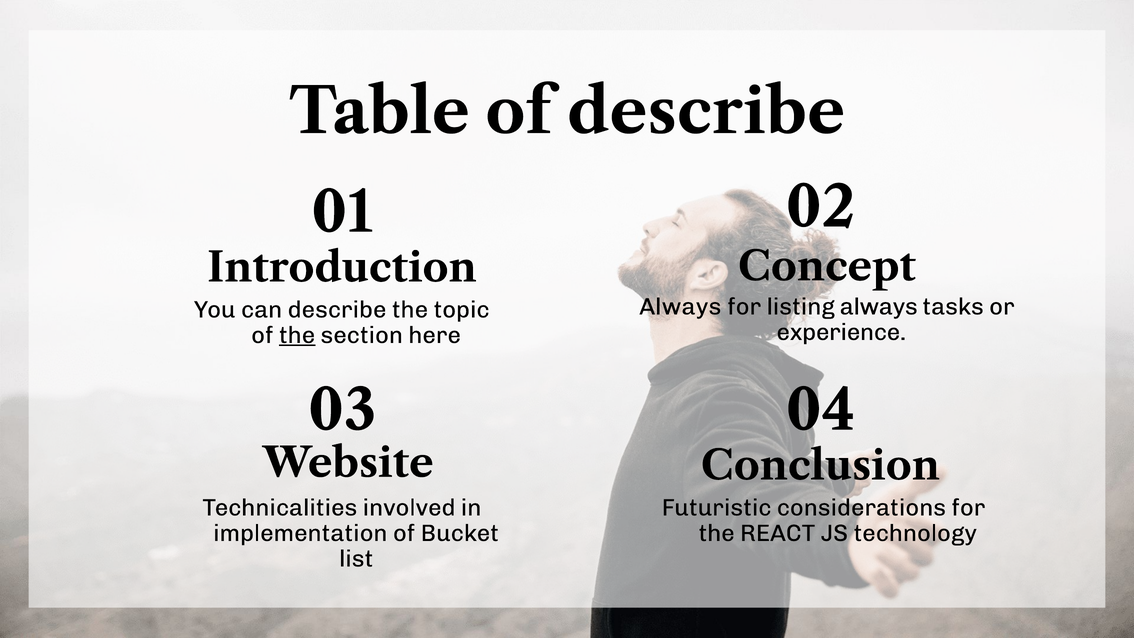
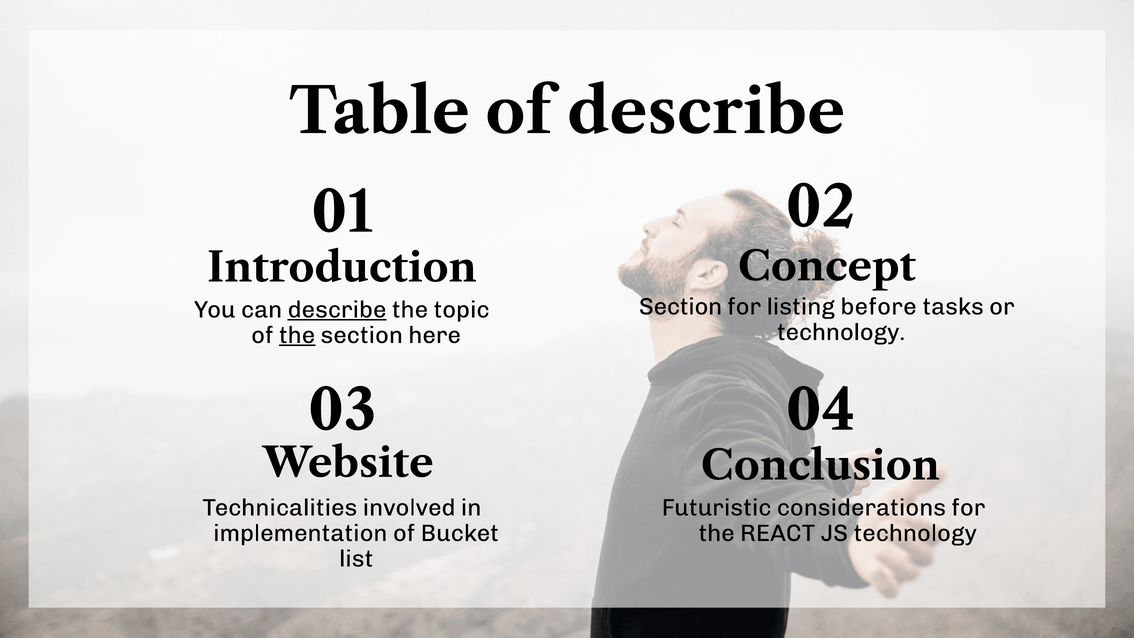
Always at (680, 307): Always -> Section
listing always: always -> before
describe at (337, 310) underline: none -> present
experience at (841, 332): experience -> technology
